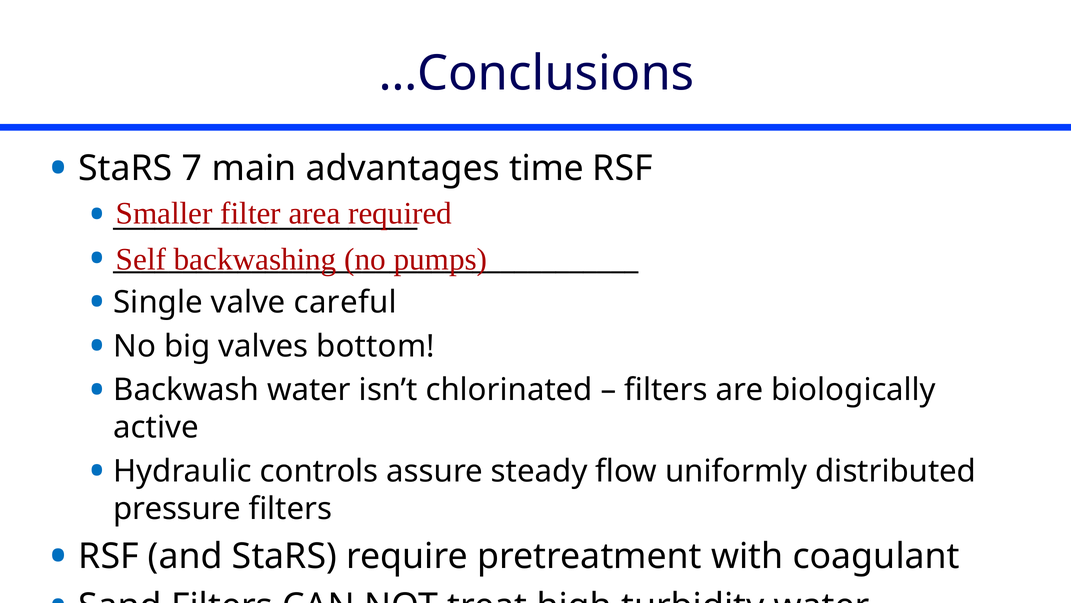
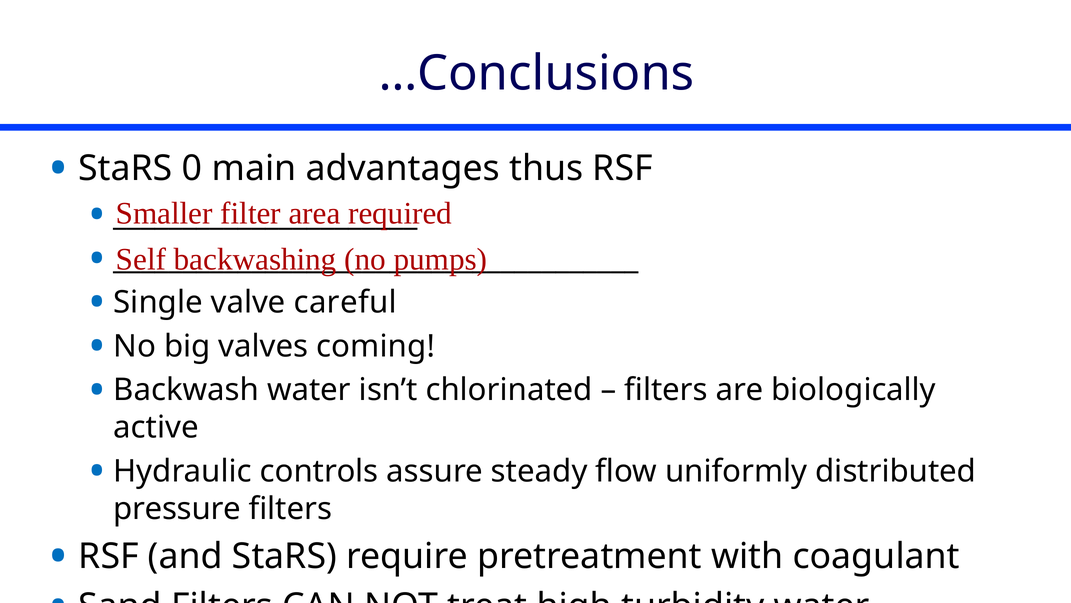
7: 7 -> 0
time: time -> thus
bottom: bottom -> coming
